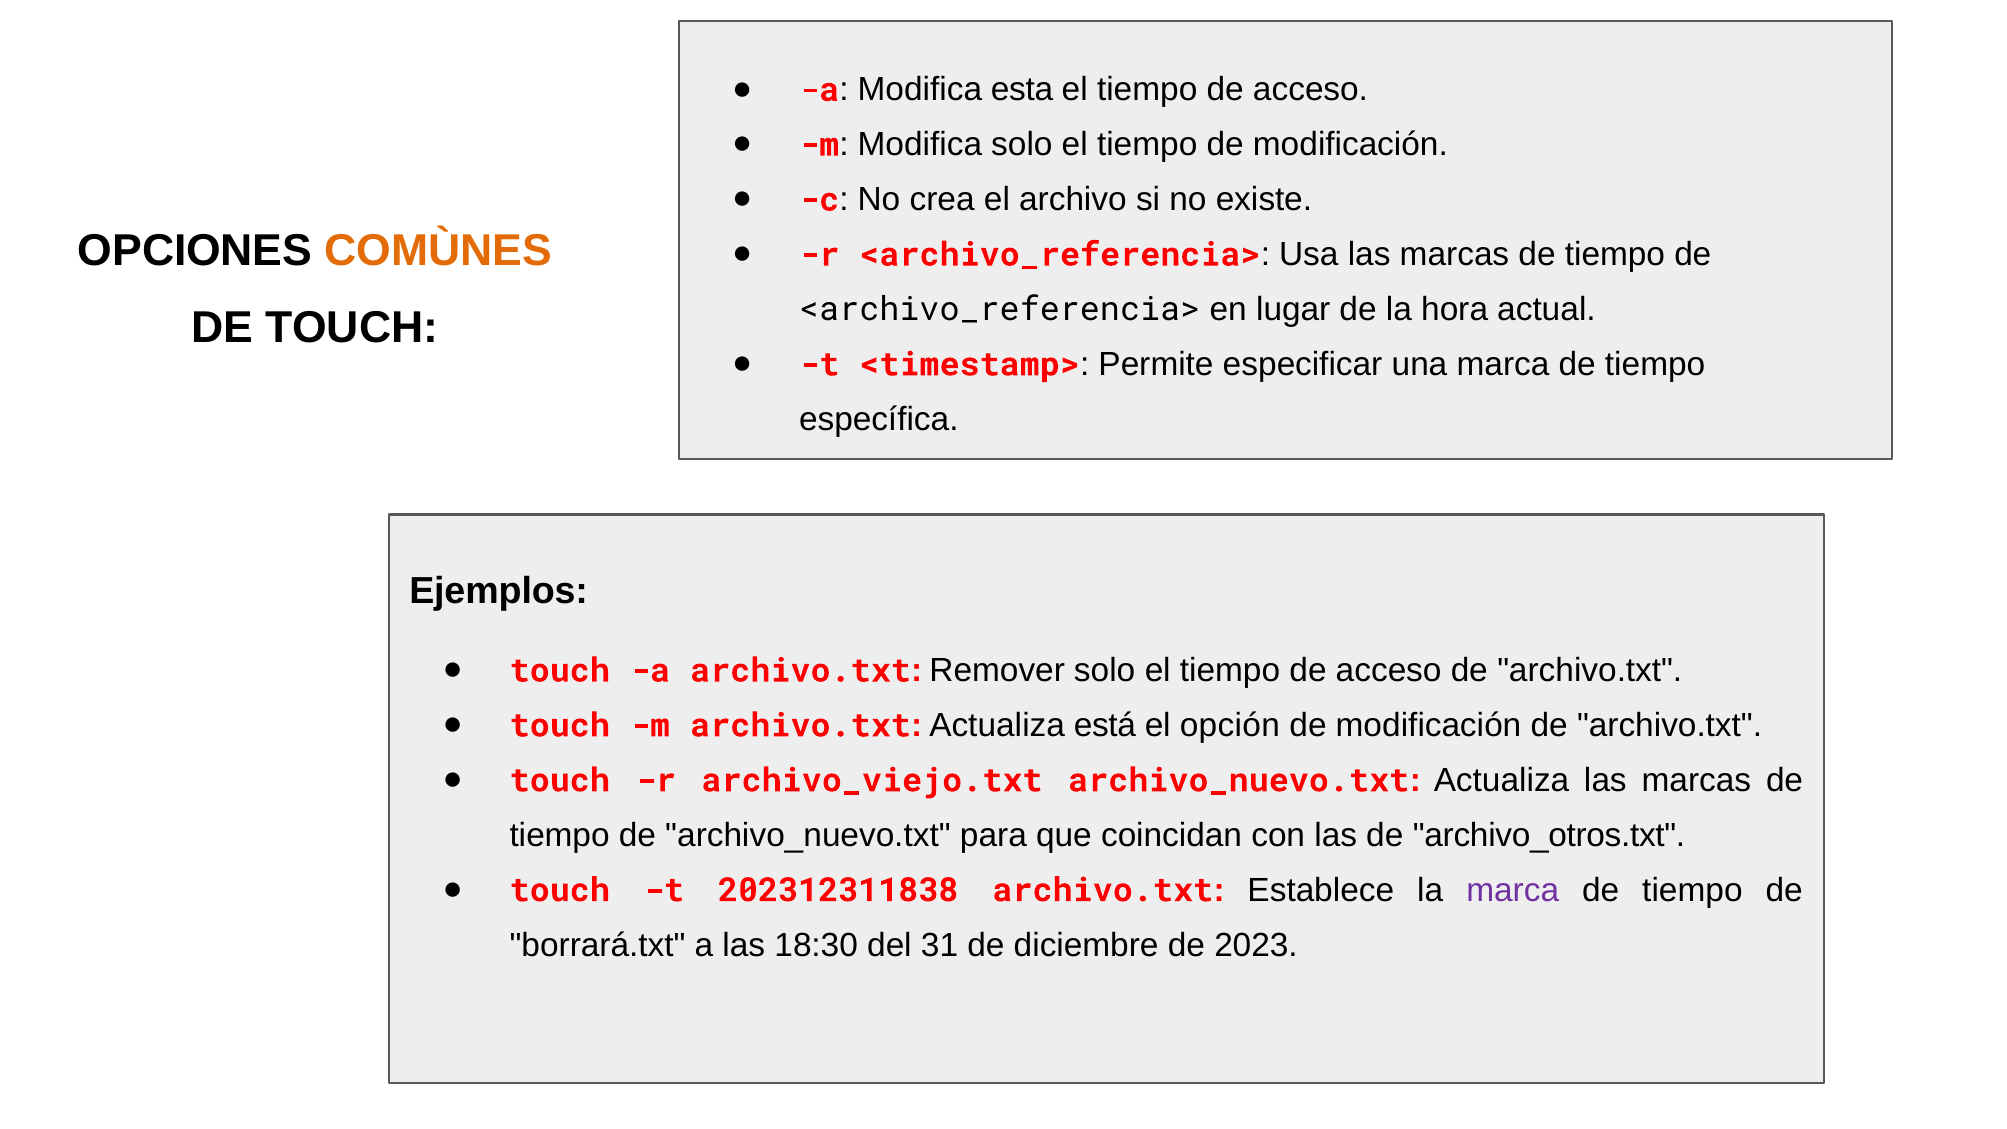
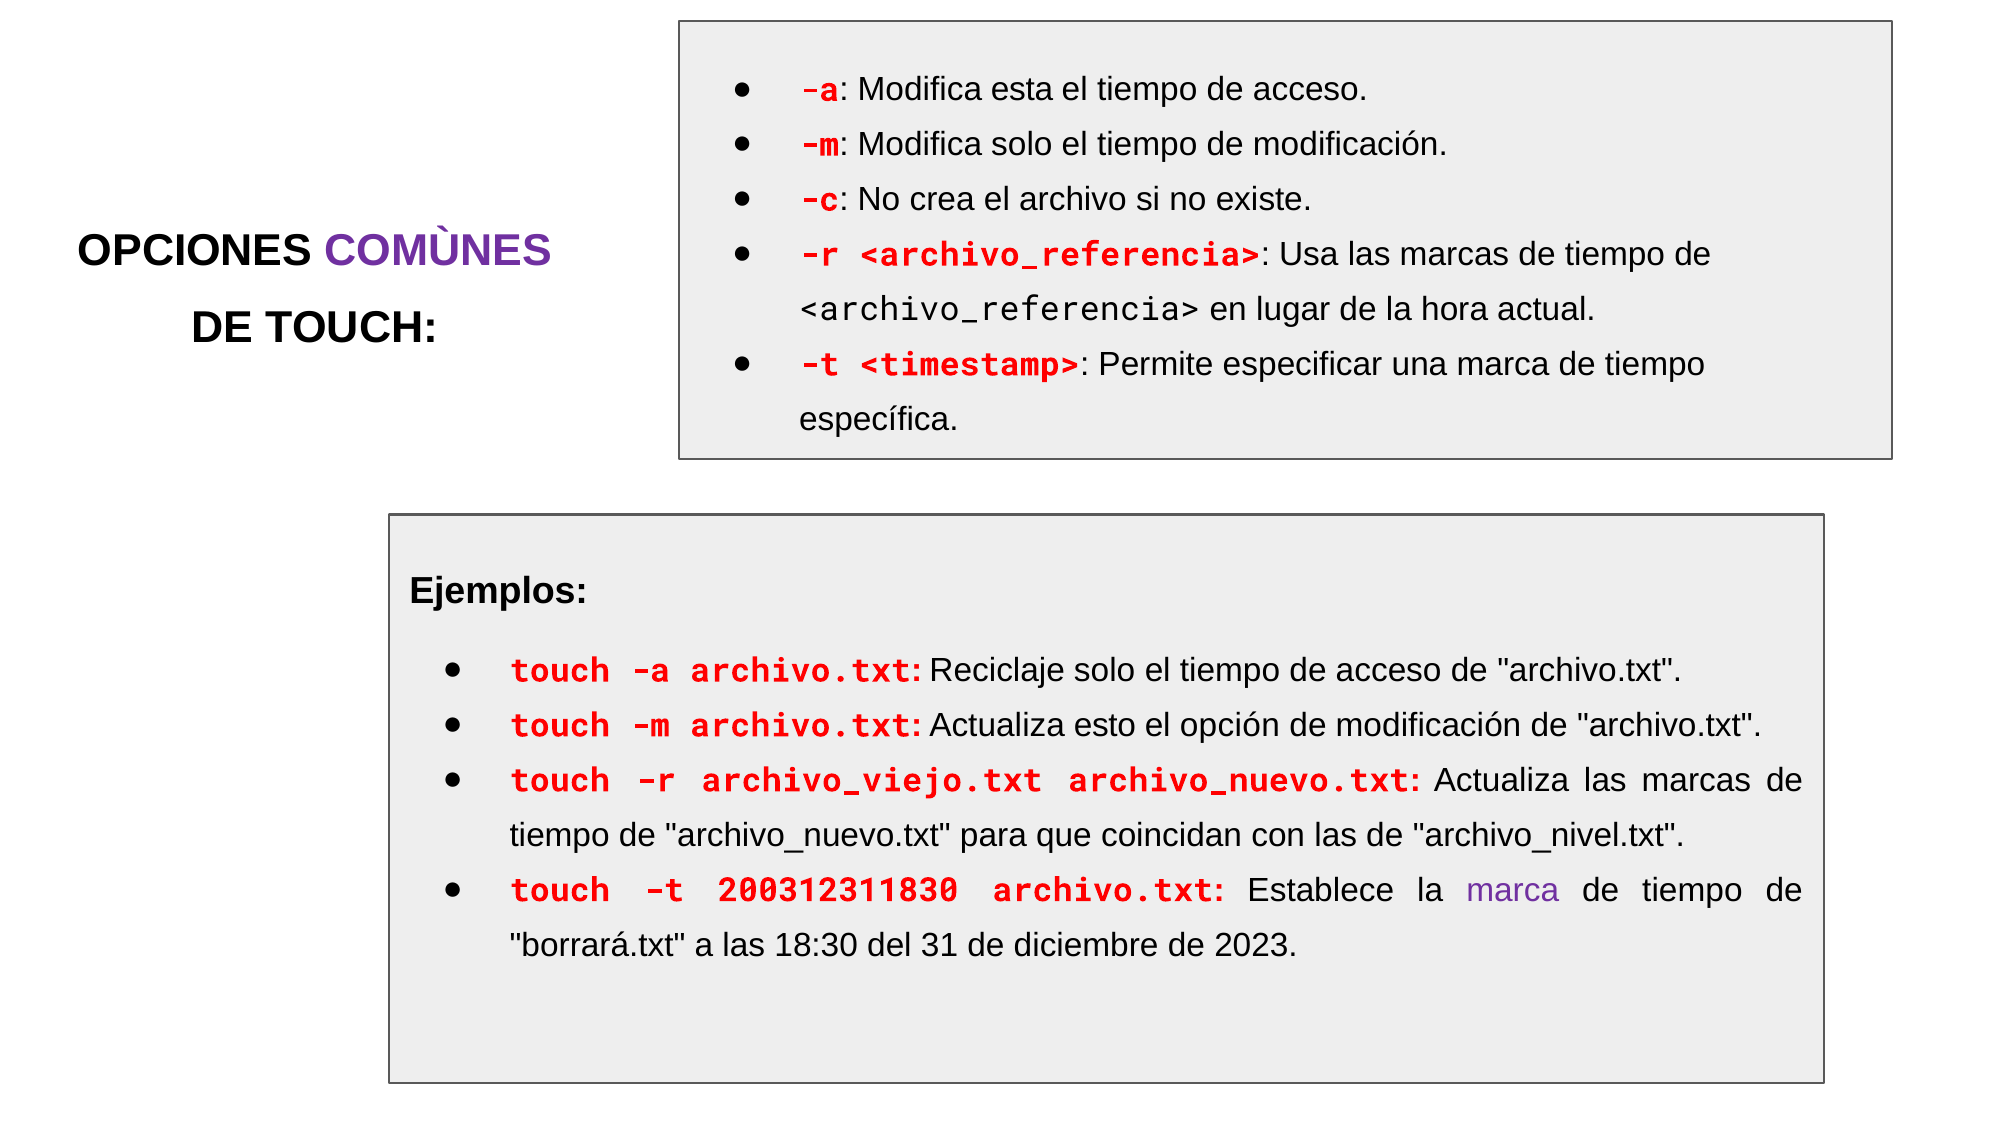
COMÙNES colour: orange -> purple
Remover: Remover -> Reciclaje
está: está -> esto
archivo_otros.txt: archivo_otros.txt -> archivo_nivel.txt
202312311838: 202312311838 -> 200312311830
